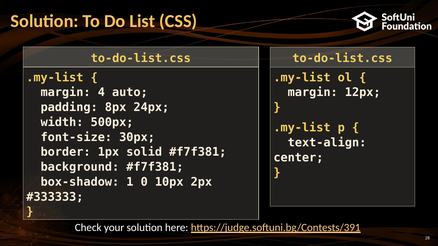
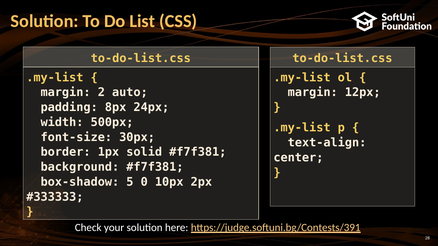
4: 4 -> 2
1: 1 -> 5
